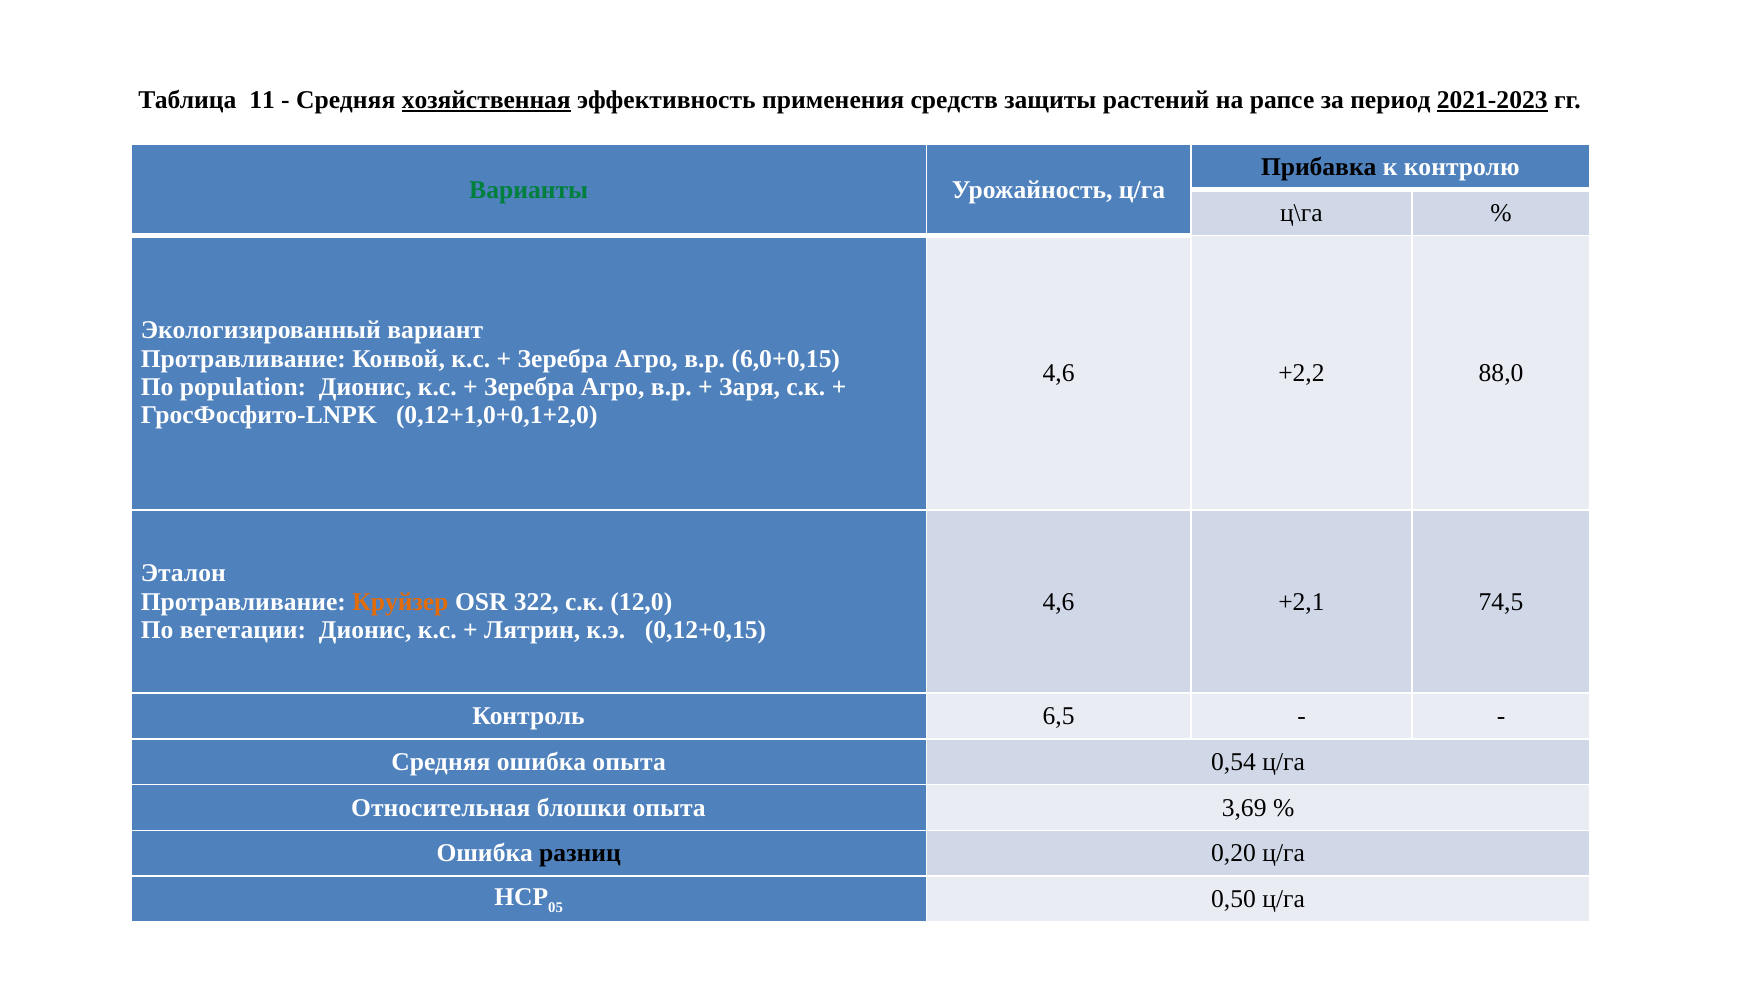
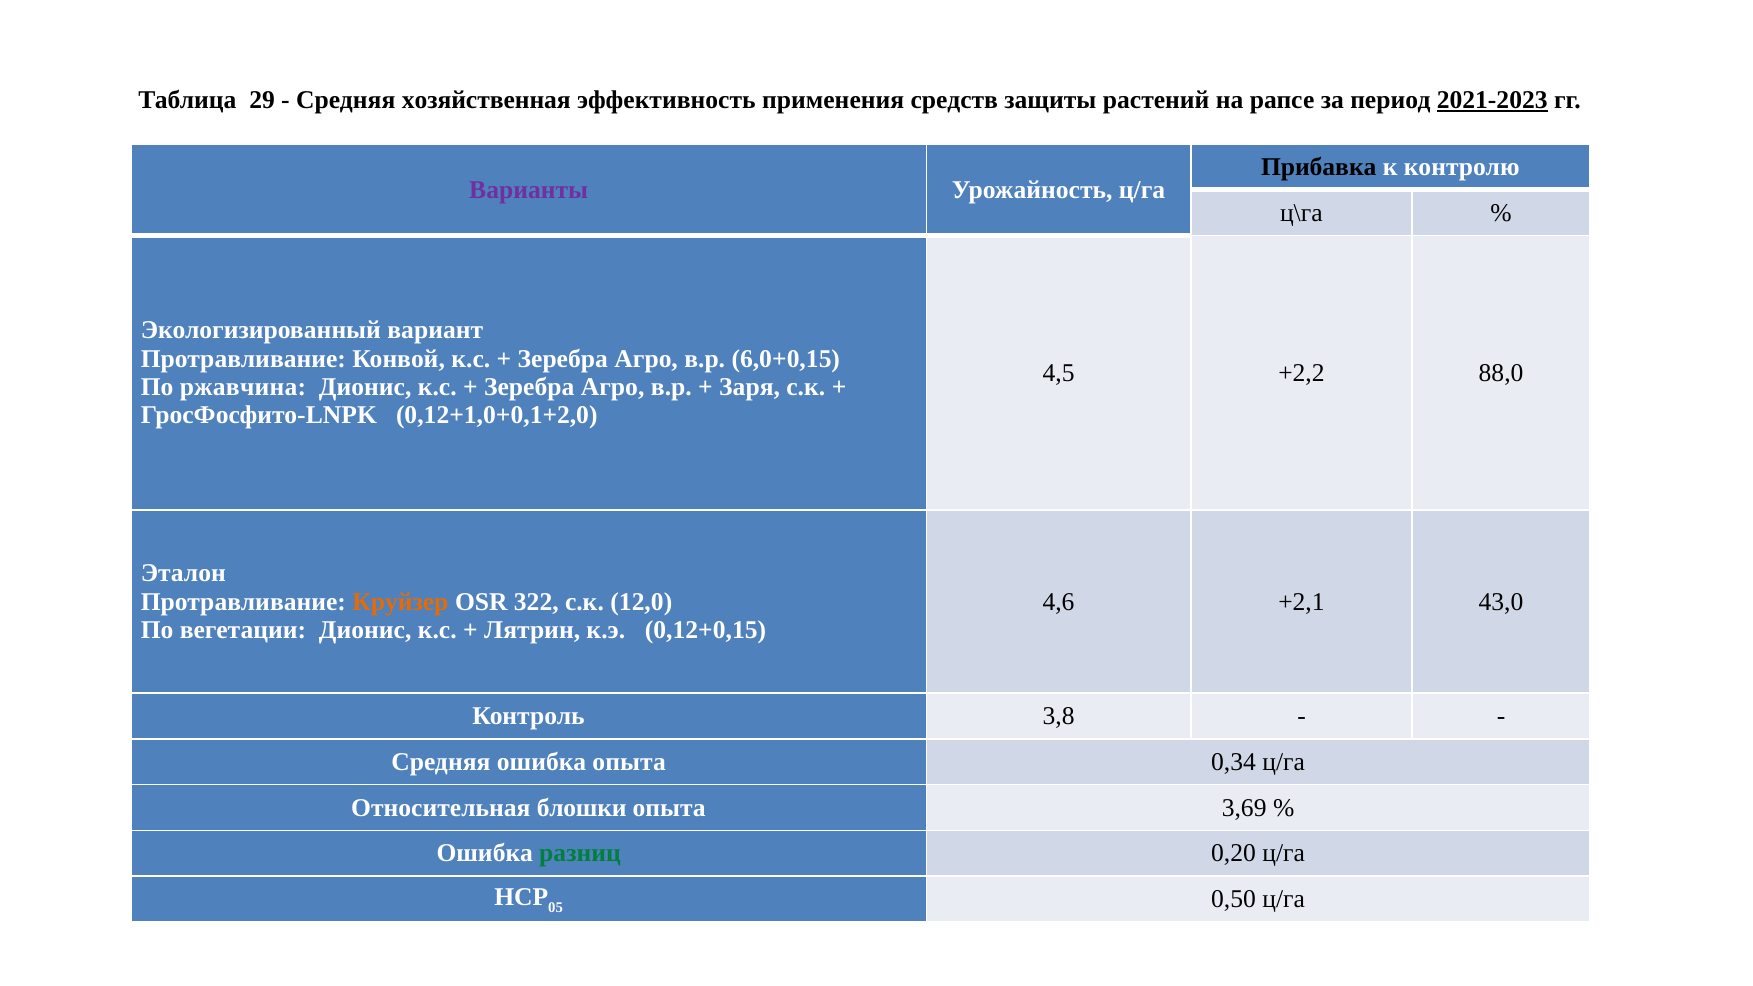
11: 11 -> 29
хозяйственная underline: present -> none
Варианты colour: green -> purple
4,6 at (1059, 373): 4,6 -> 4,5
population: population -> ржавчина
74,5: 74,5 -> 43,0
6,5: 6,5 -> 3,8
0,54: 0,54 -> 0,34
разниц colour: black -> green
